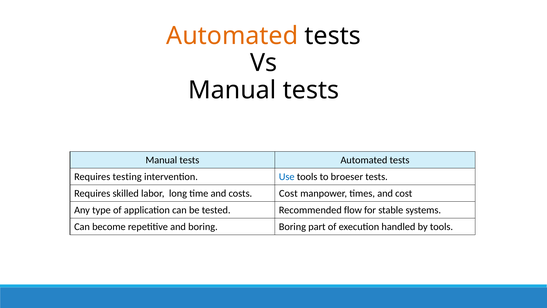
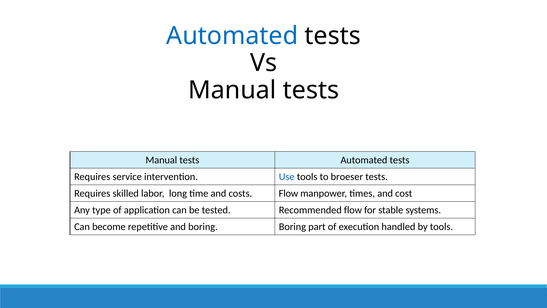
Automated at (232, 36) colour: orange -> blue
testing: testing -> service
costs Cost: Cost -> Flow
